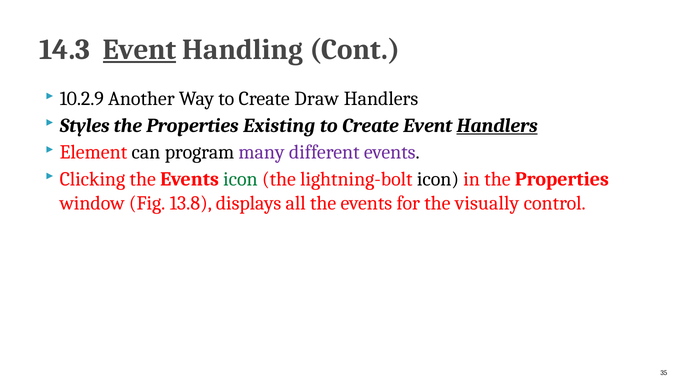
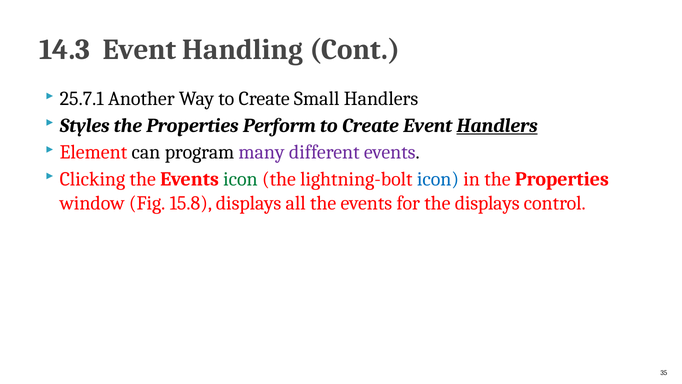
Event at (140, 49) underline: present -> none
10.2.9: 10.2.9 -> 25.7.1
Draw: Draw -> Small
Existing: Existing -> Perform
icon at (438, 179) colour: black -> blue
13.8: 13.8 -> 15.8
the visually: visually -> displays
